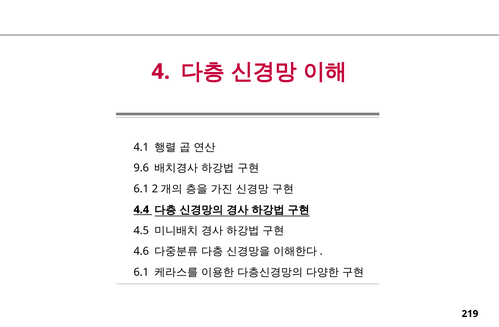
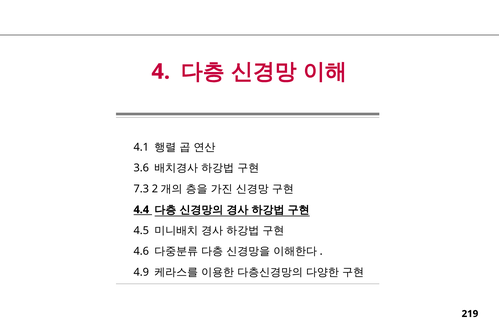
9.6: 9.6 -> 3.6
6.1 at (141, 189): 6.1 -> 7.3
6.1 at (141, 273): 6.1 -> 4.9
